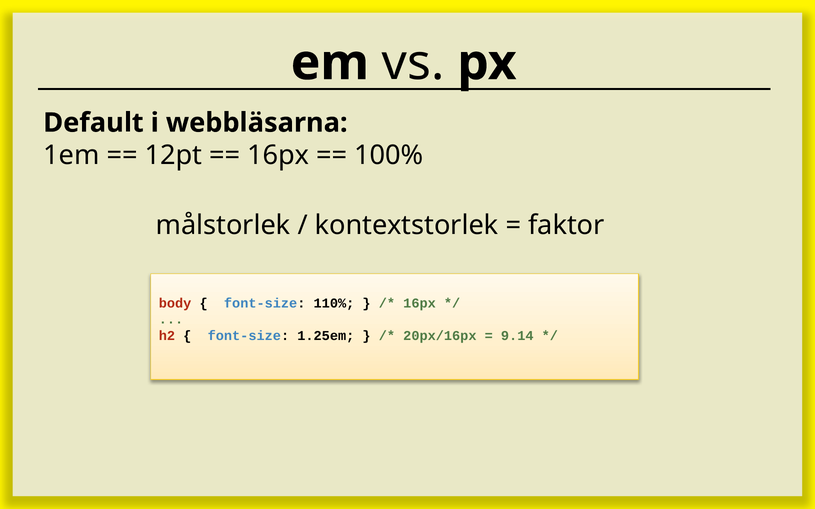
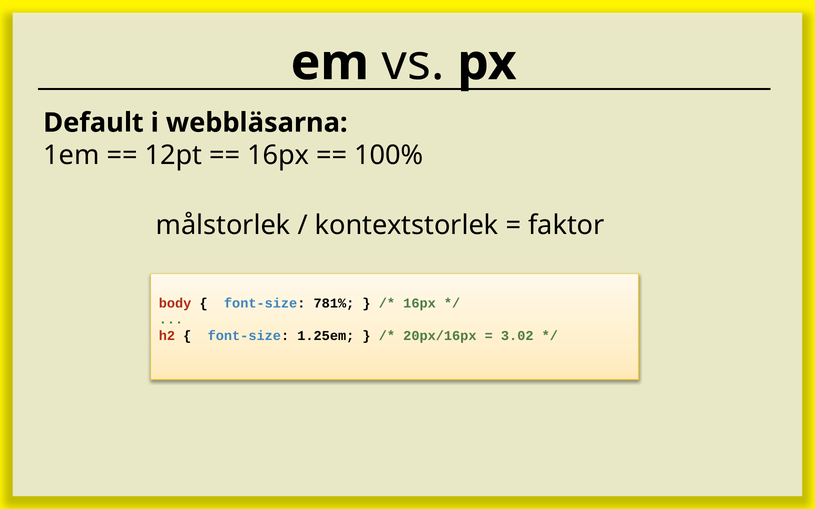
110%: 110% -> 781%
9.14: 9.14 -> 3.02
